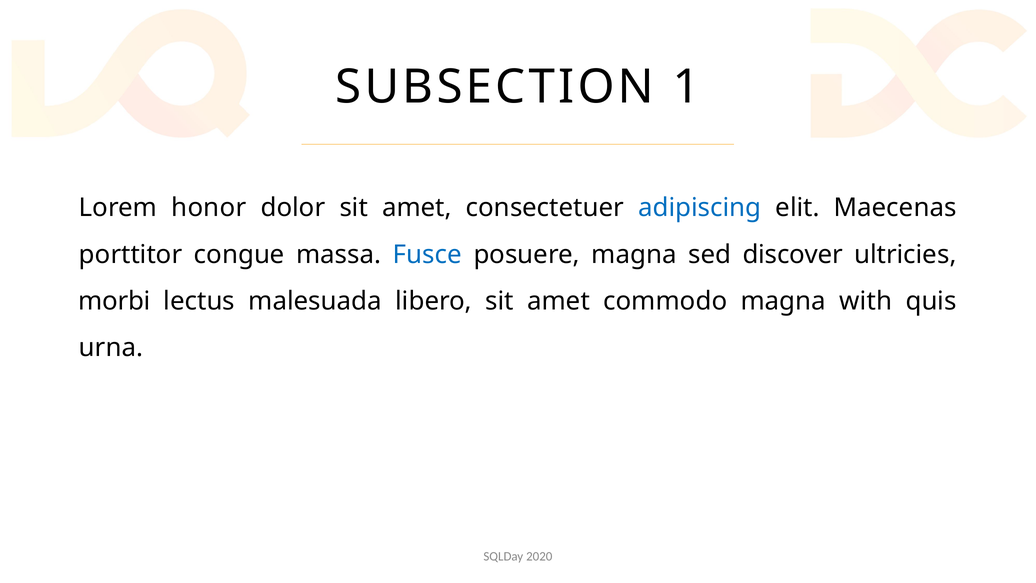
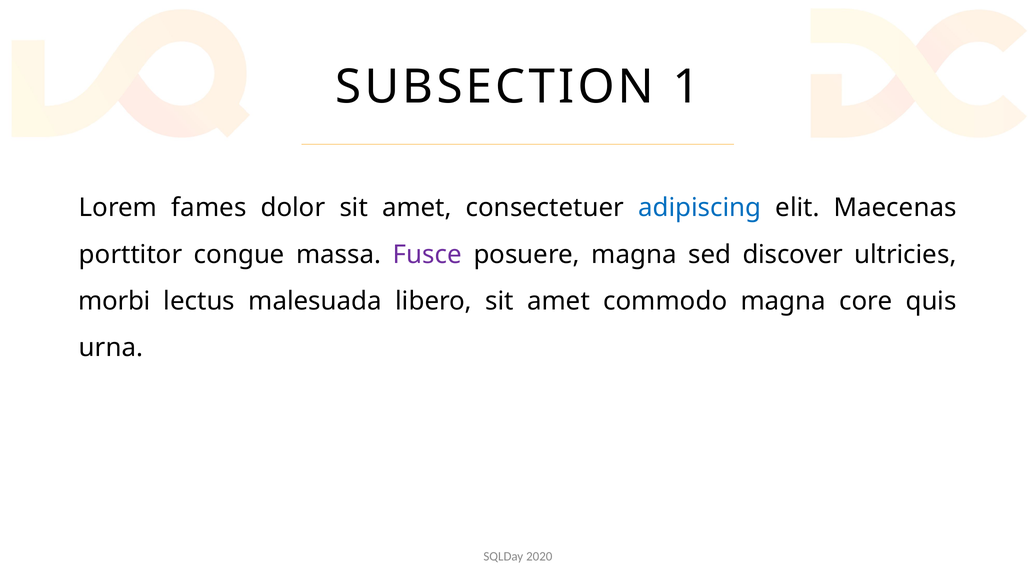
honor: honor -> fames
Fusce colour: blue -> purple
with: with -> core
